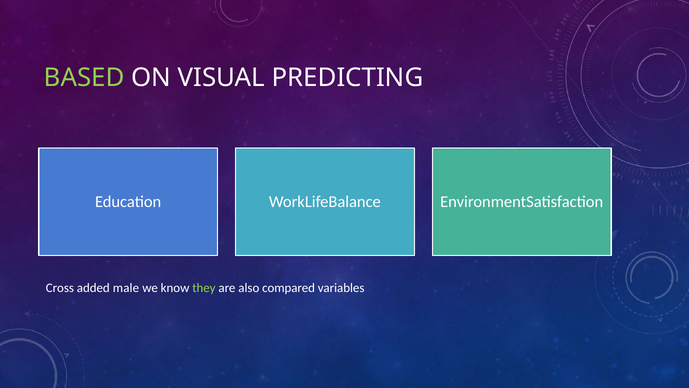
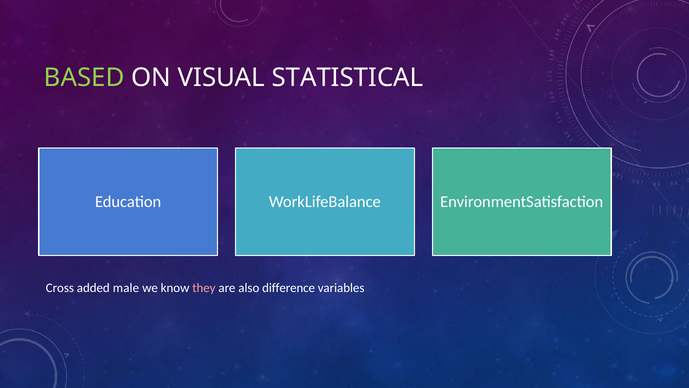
PREDICTING: PREDICTING -> STATISTICAL
they colour: light green -> pink
compared: compared -> difference
